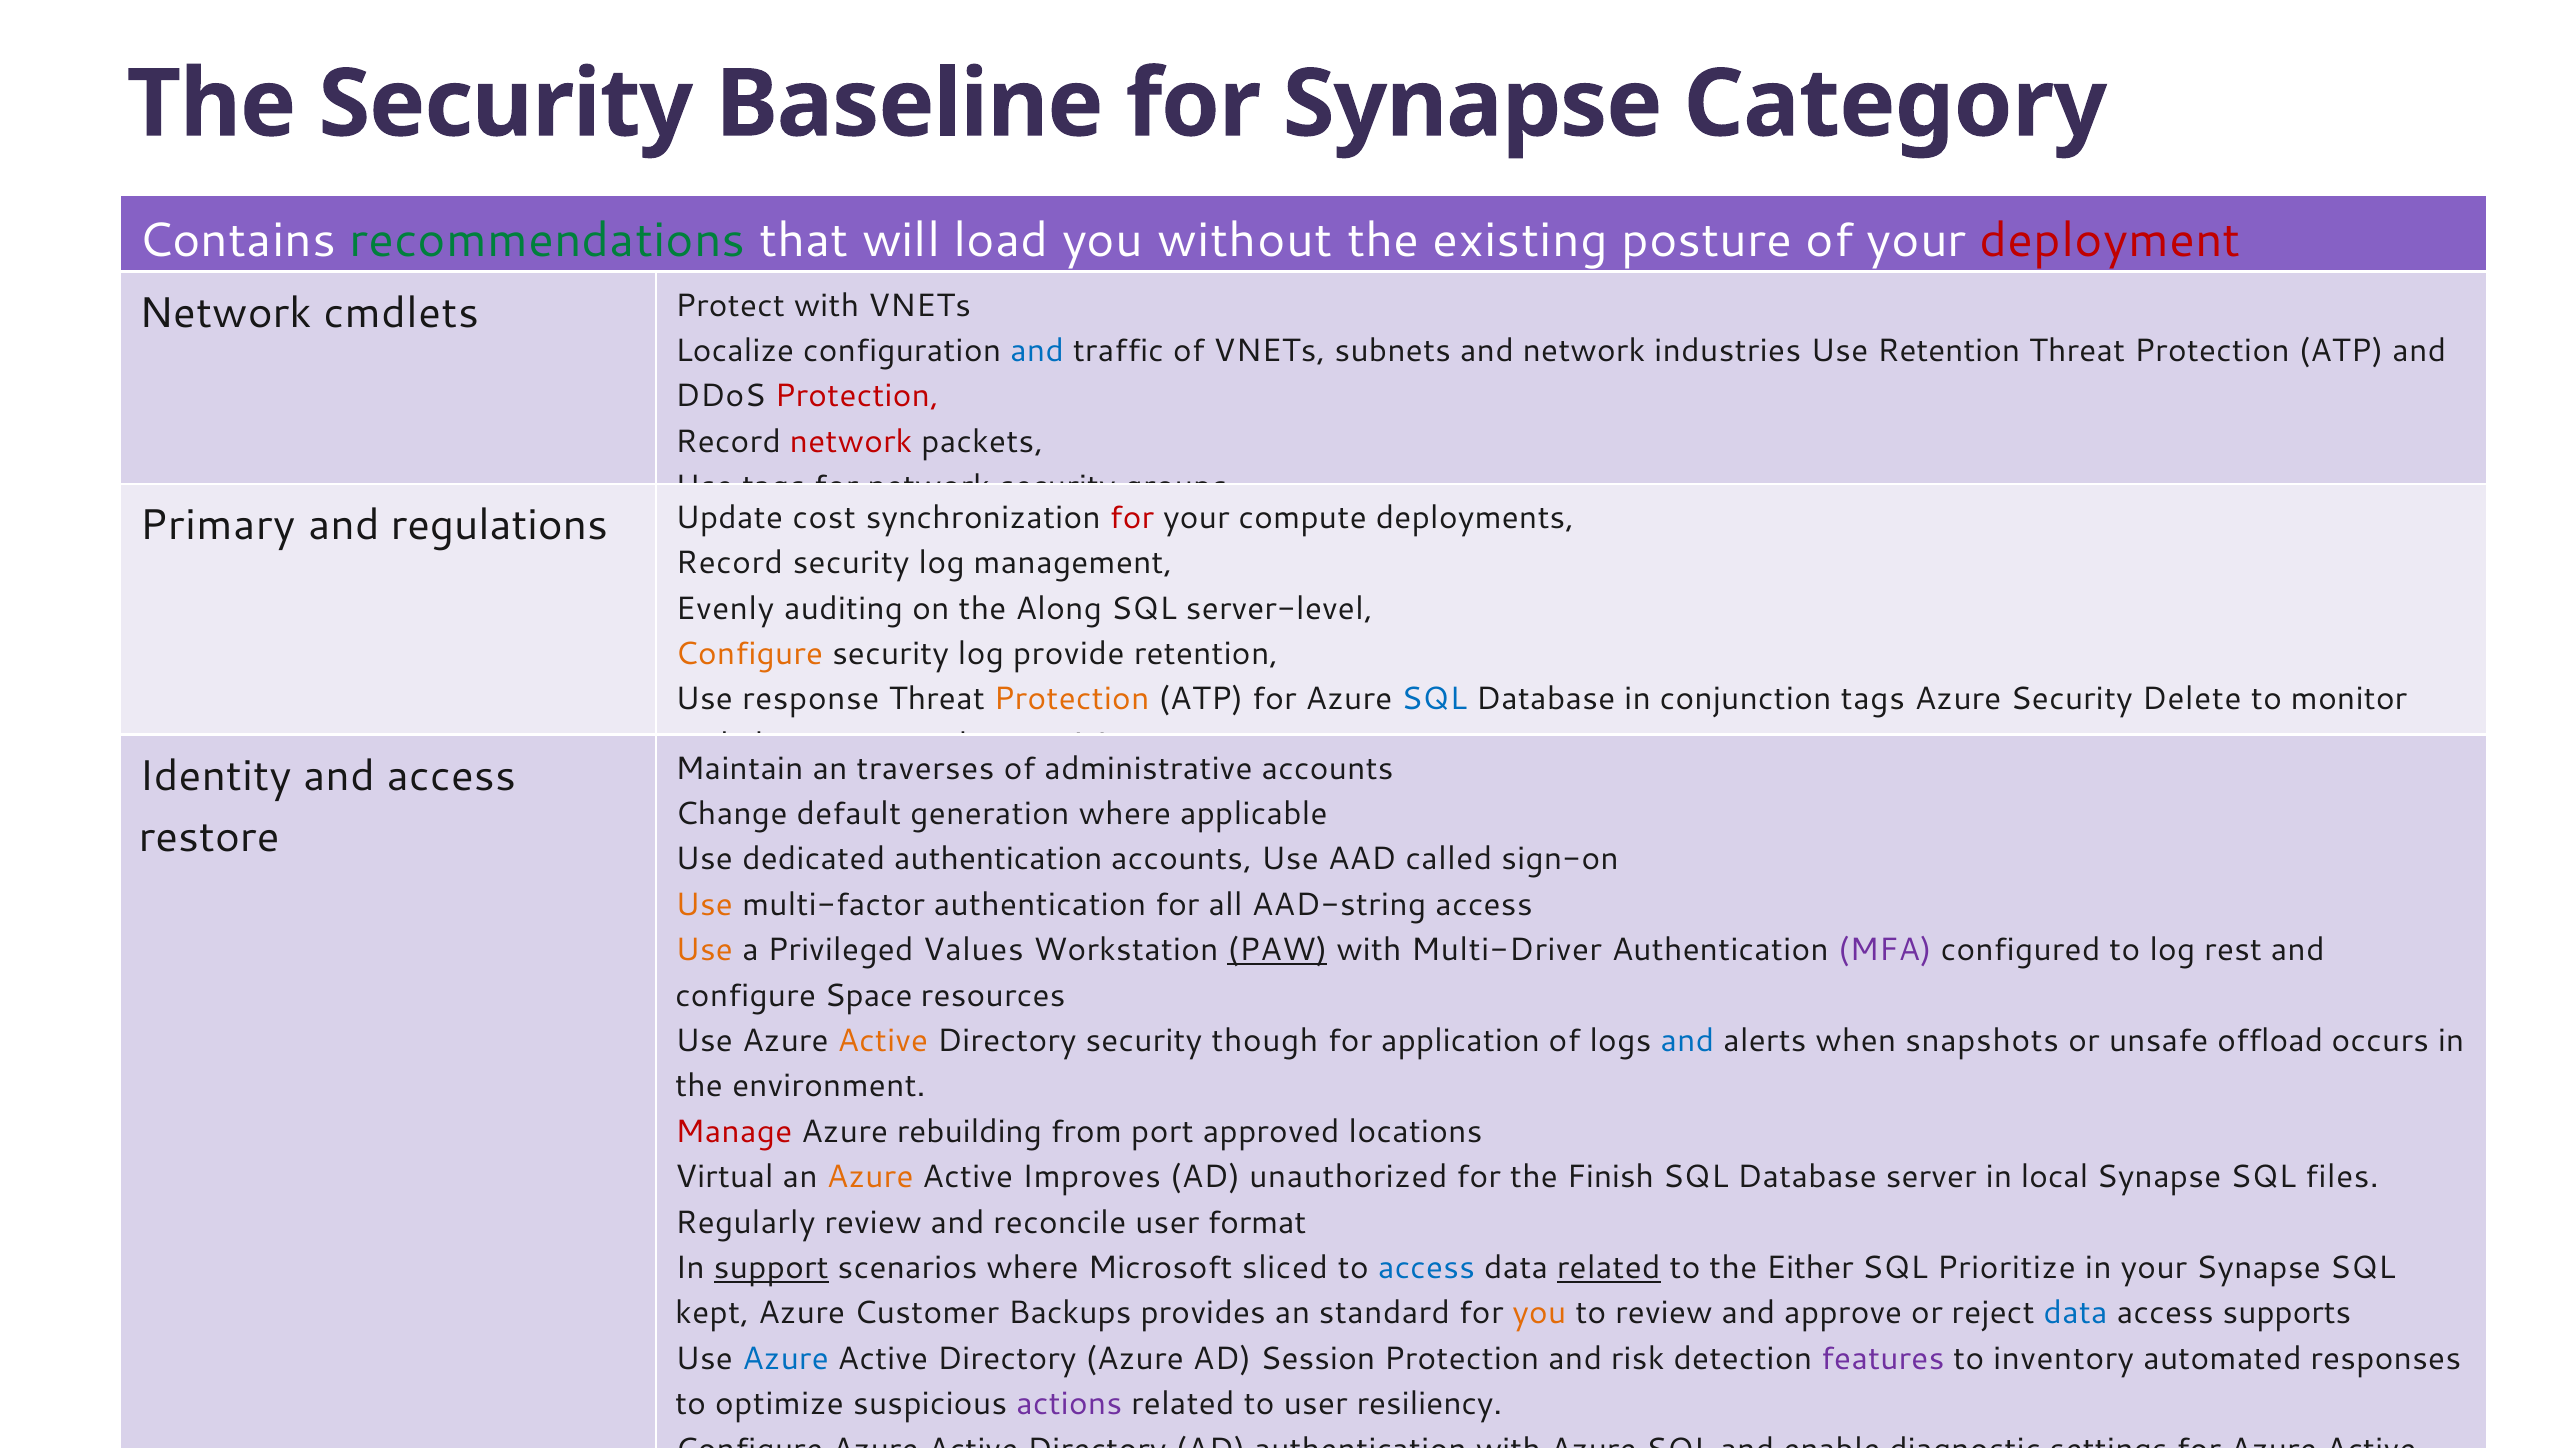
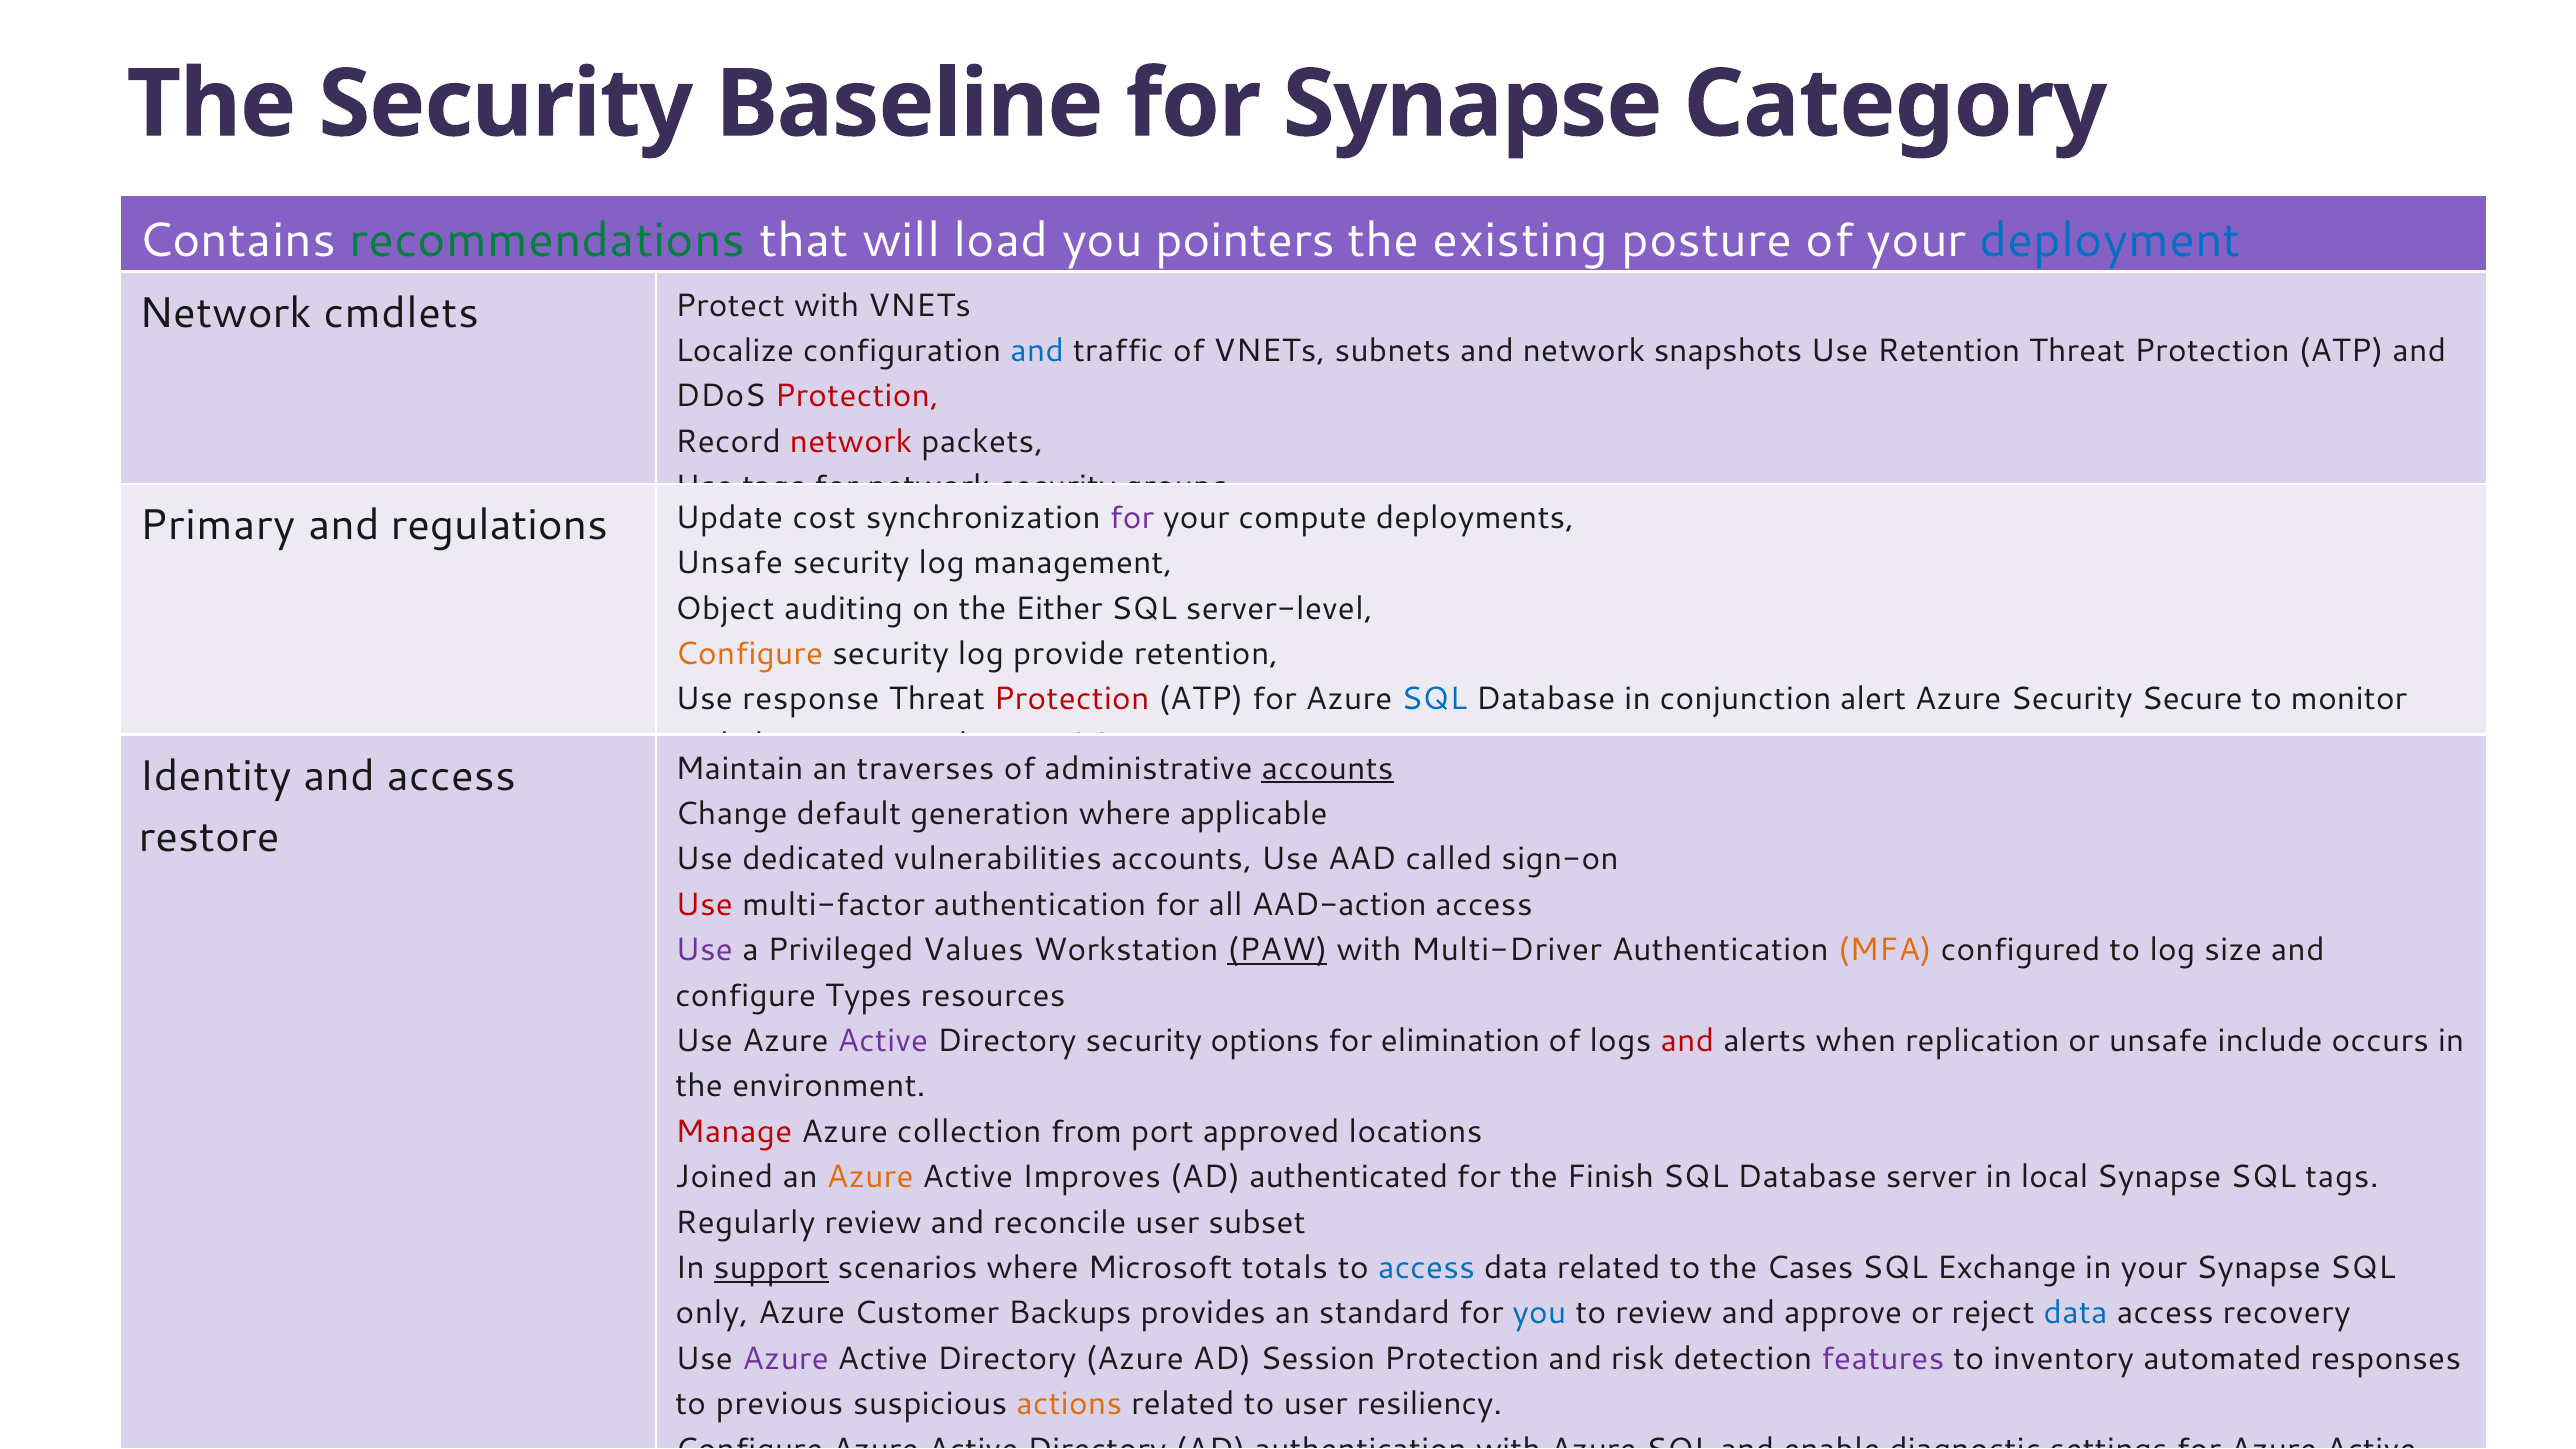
without: without -> pointers
deployment colour: red -> blue
industries: industries -> snapshots
for at (1132, 518) colour: red -> purple
Record at (729, 563): Record -> Unsafe
Evenly: Evenly -> Object
Along: Along -> Either
Protection at (1072, 699) colour: orange -> red
conjunction tags: tags -> alert
Delete: Delete -> Secure
accounts at (1328, 768) underline: none -> present
dedicated authentication: authentication -> vulnerabilities
Use at (704, 905) colour: orange -> red
AAD-string: AAD-string -> AAD-action
Use at (704, 950) colour: orange -> purple
MFA colour: purple -> orange
rest: rest -> size
Space: Space -> Types
Active at (883, 1041) colour: orange -> purple
though: though -> options
application: application -> elimination
and at (1687, 1041) colour: blue -> red
snapshots: snapshots -> replication
offload: offload -> include
rebuilding: rebuilding -> collection
Virtual: Virtual -> Joined
unauthorized: unauthorized -> authenticated
SQL files: files -> tags
format: format -> subset
sliced: sliced -> totals
related at (1609, 1268) underline: present -> none
Either: Either -> Cases
Prioritize: Prioritize -> Exchange
kept: kept -> only
you at (1539, 1313) colour: orange -> blue
supports: supports -> recovery
Azure at (785, 1359) colour: blue -> purple
optimize: optimize -> previous
actions colour: purple -> orange
